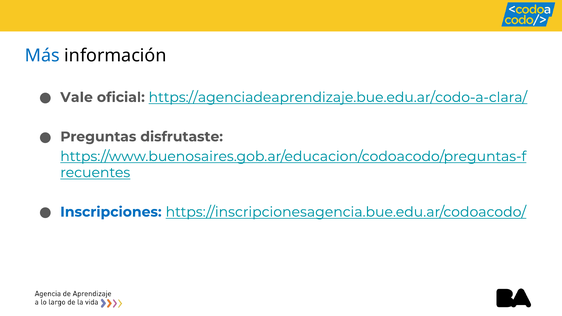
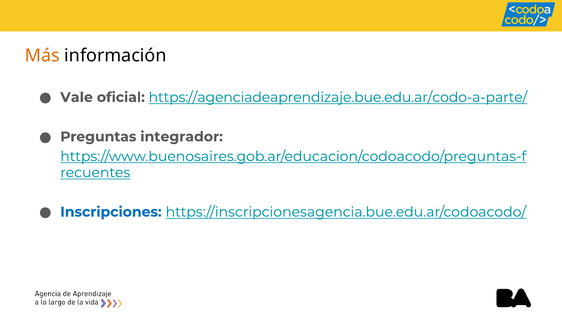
Más colour: blue -> orange
https://agenciadeaprendizaje.bue.edu.ar/codo-a-clara/: https://agenciadeaprendizaje.bue.edu.ar/codo-a-clara/ -> https://agenciadeaprendizaje.bue.edu.ar/codo-a-parte/
disfrutaste: disfrutaste -> integrador
